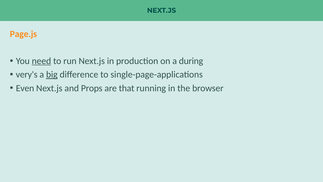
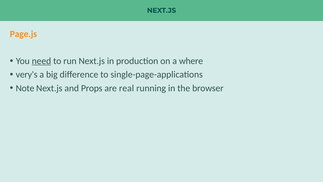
during: during -> where
big underline: present -> none
Even: Even -> Note
that: that -> real
